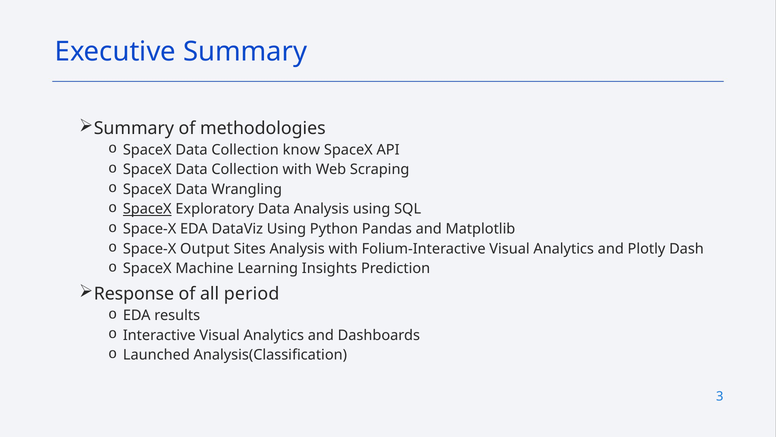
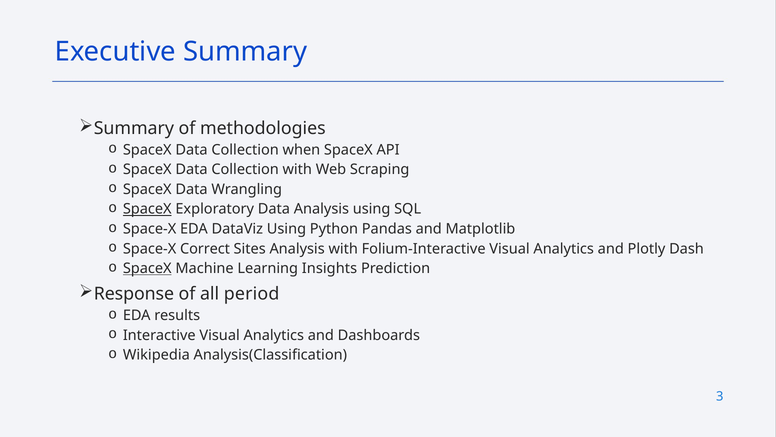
know: know -> when
Output: Output -> Correct
SpaceX at (147, 268) underline: none -> present
Launched: Launched -> Wikipedia
